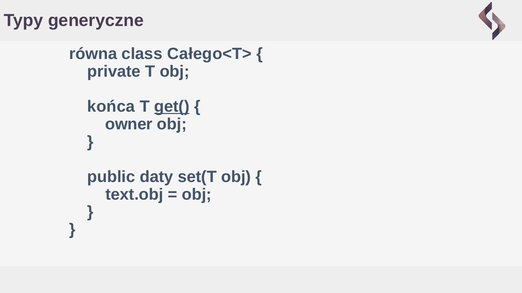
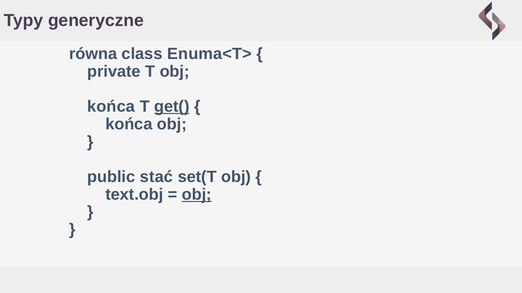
Całego<T>: Całego<T> -> Enuma<T>
owner at (129, 124): owner -> końca
daty: daty -> stać
obj at (197, 195) underline: none -> present
